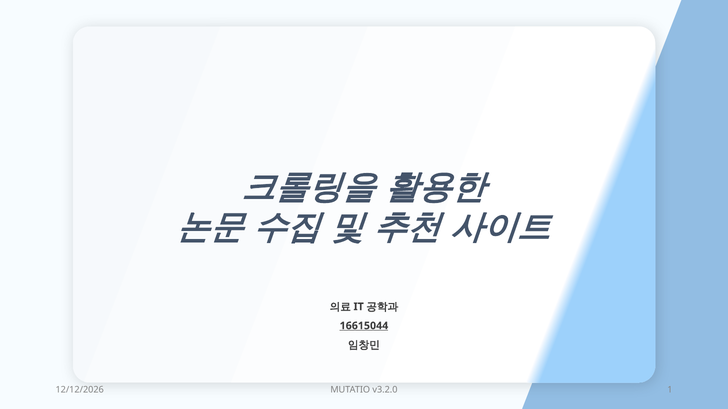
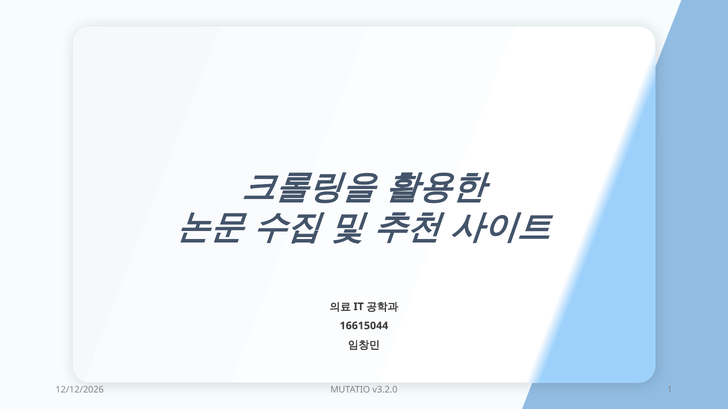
16615044 underline: present -> none
